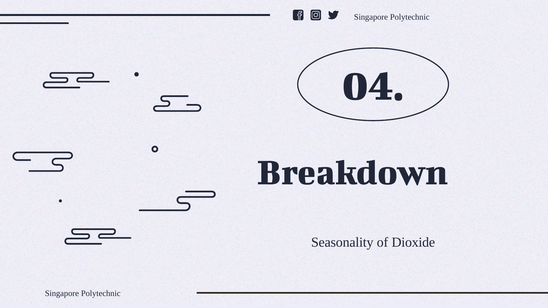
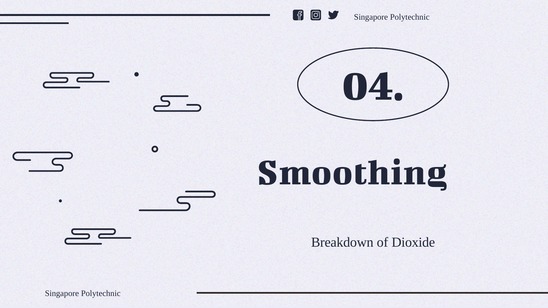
Breakdown: Breakdown -> Smoothing
Seasonality: Seasonality -> Breakdown
